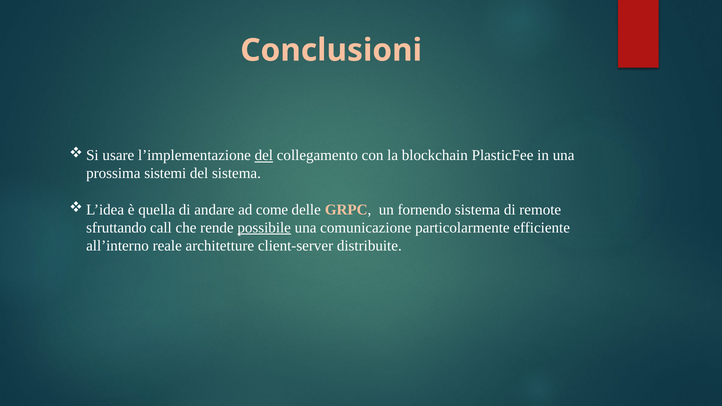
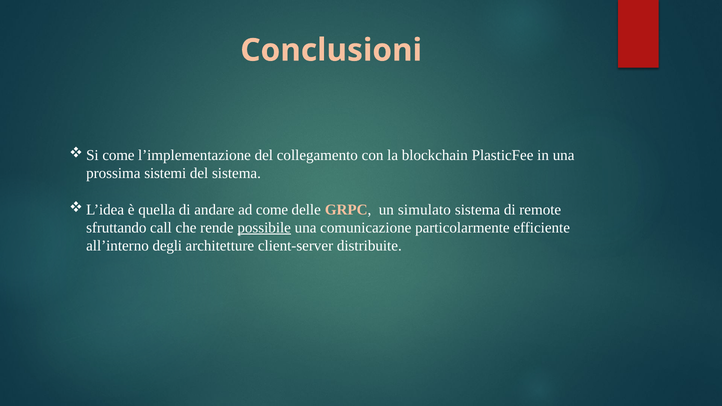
usare at (118, 155): usare -> come
del at (264, 155) underline: present -> none
fornendo: fornendo -> simulato
reale: reale -> degli
